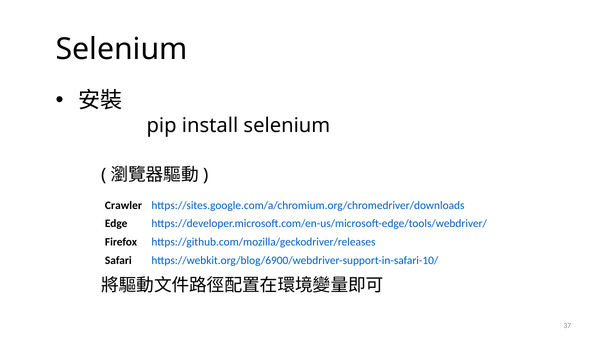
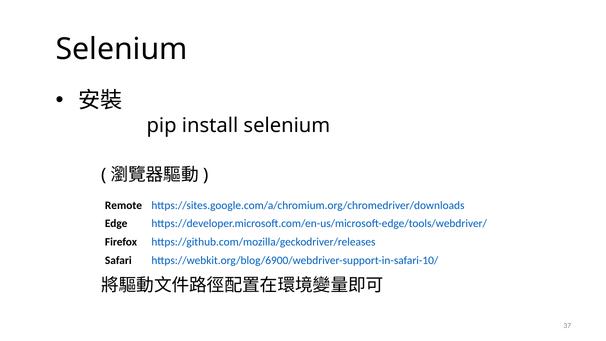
Crawler: Crawler -> Remote
